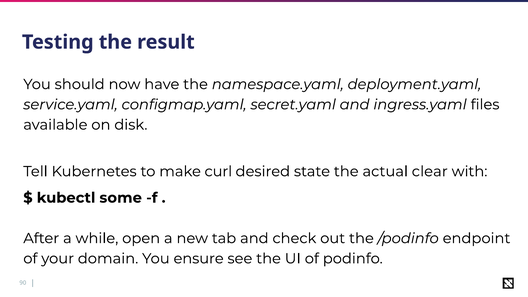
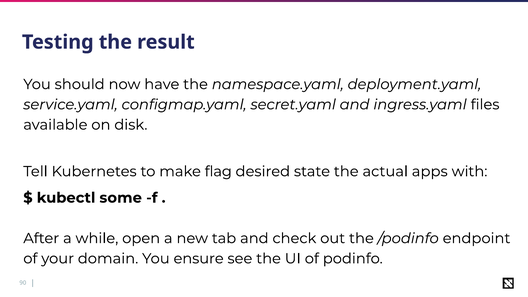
curl: curl -> flag
clear: clear -> apps
